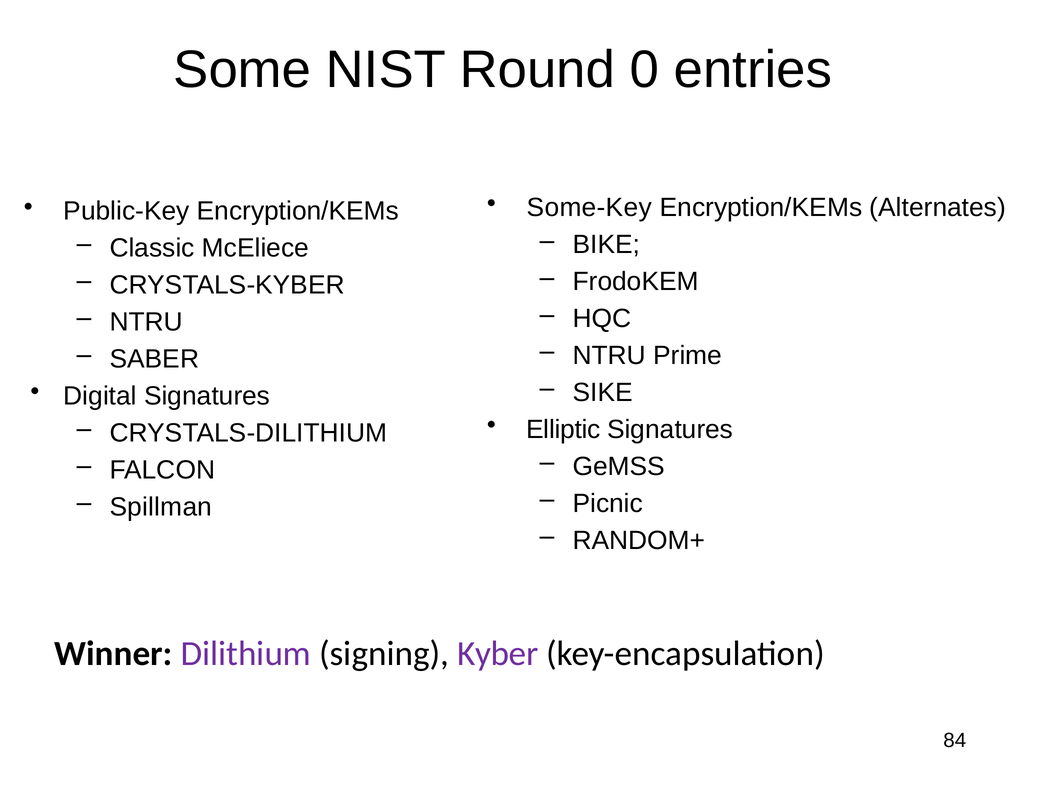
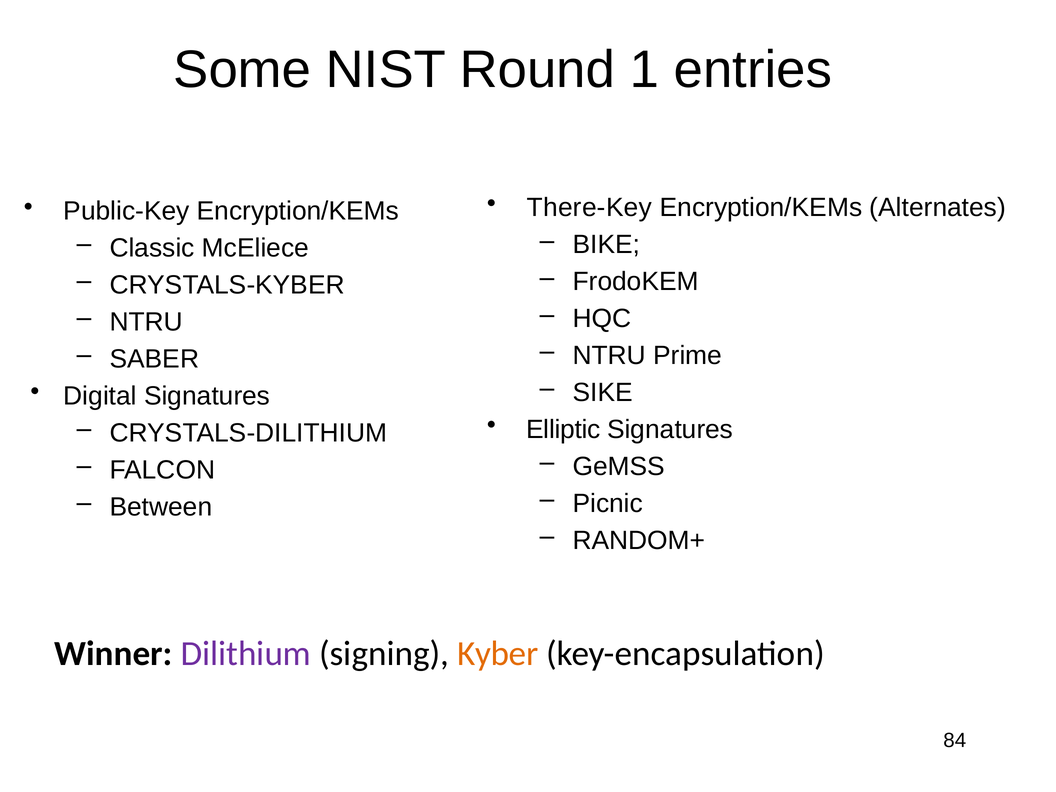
0: 0 -> 1
Some-Key: Some-Key -> There-Key
Spillman: Spillman -> Between
Kyber colour: purple -> orange
